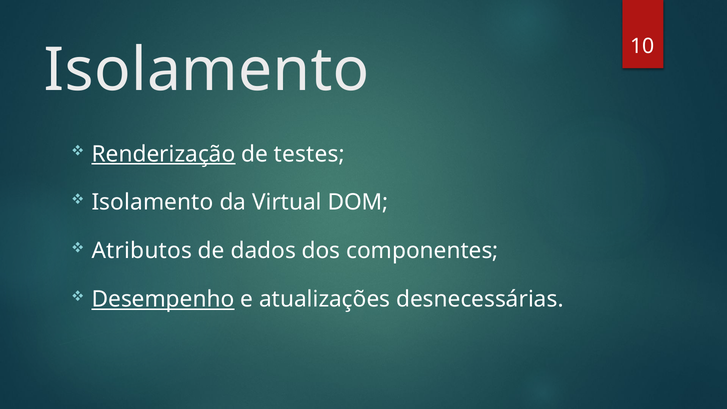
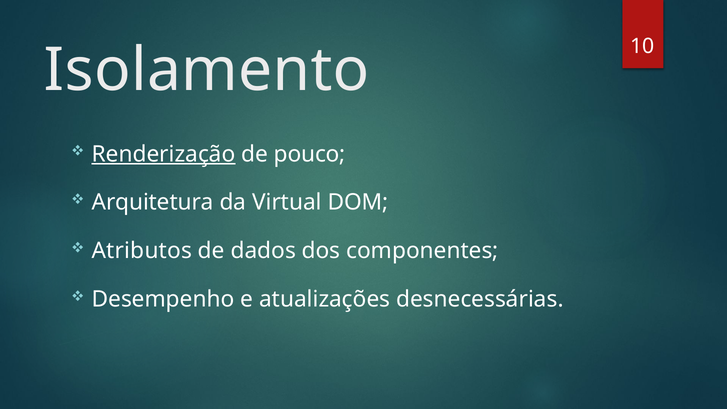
testes: testes -> pouco
Isolamento at (153, 202): Isolamento -> Arquitetura
Desempenho underline: present -> none
